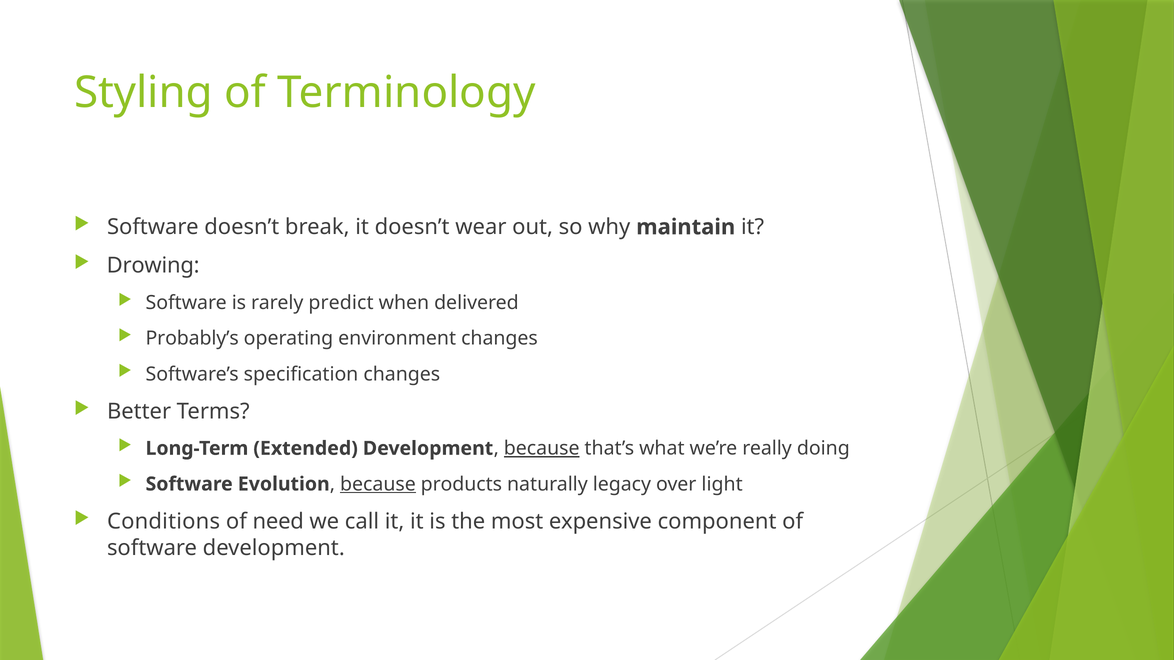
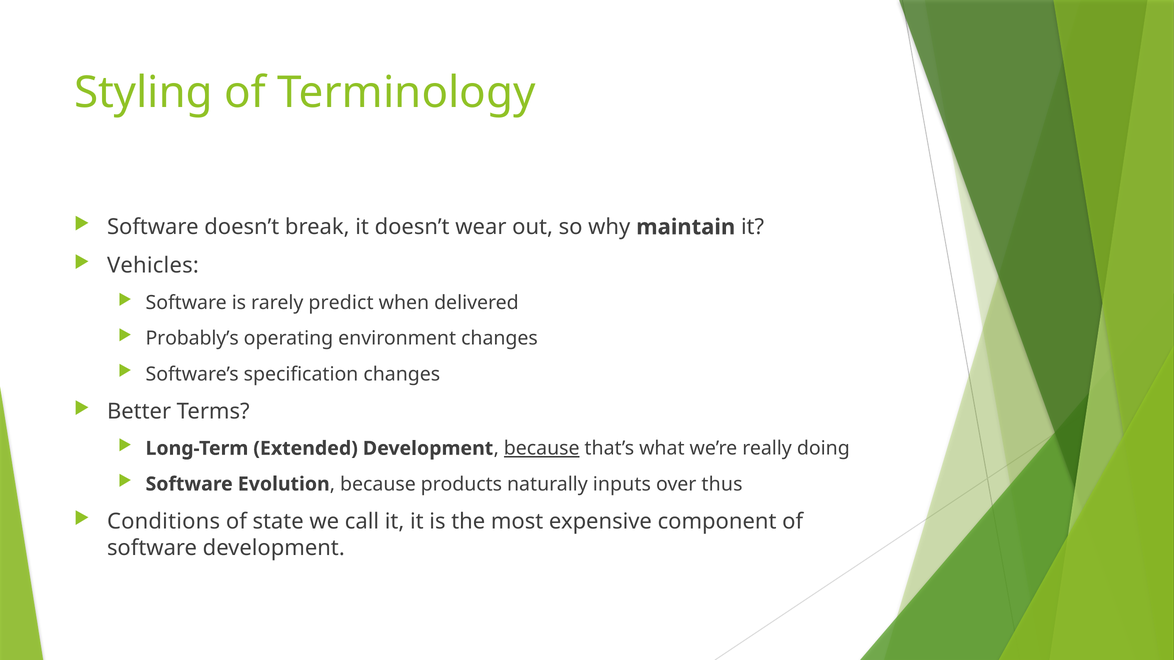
Drowing: Drowing -> Vehicles
because at (378, 484) underline: present -> none
legacy: legacy -> inputs
light: light -> thus
need: need -> state
